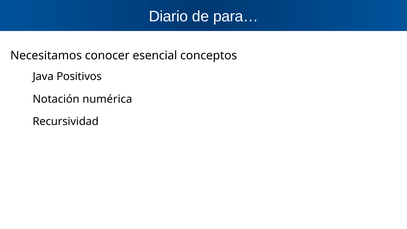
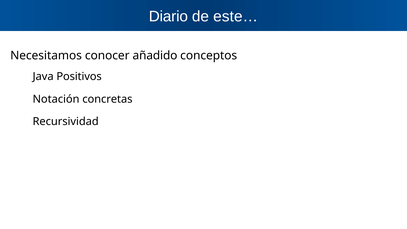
para…: para… -> este…
esencial: esencial -> añadido
numérica: numérica -> concretas
